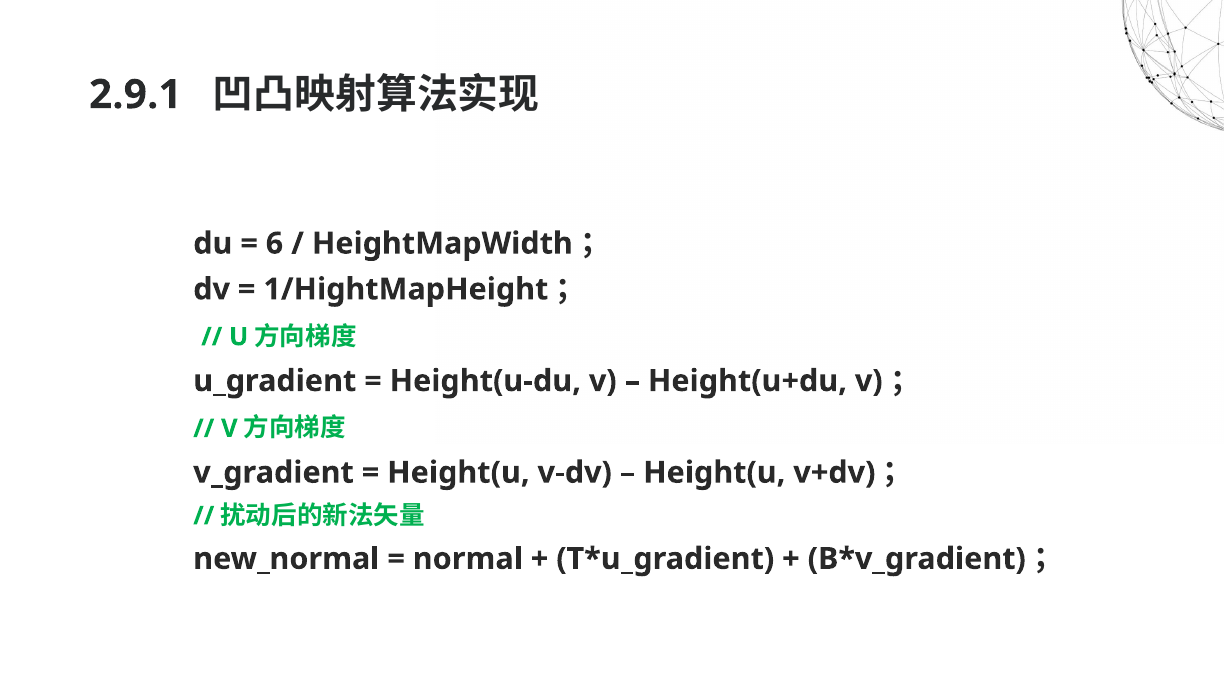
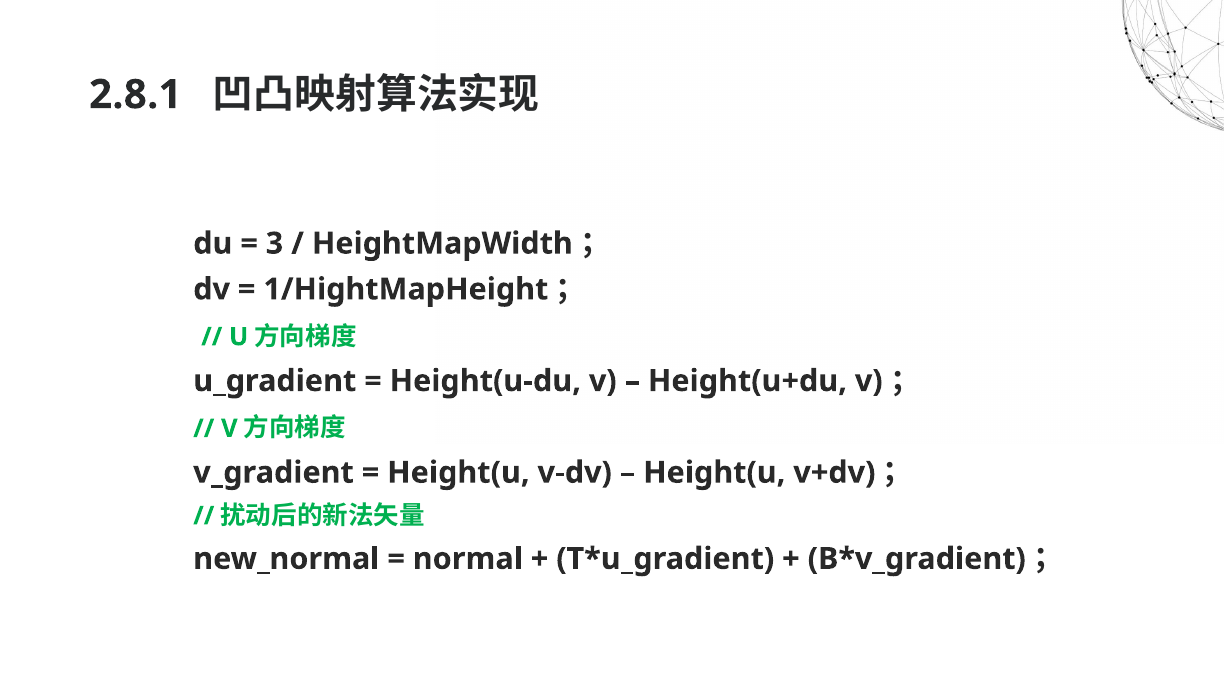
2.9.1: 2.9.1 -> 2.8.1
6: 6 -> 3
